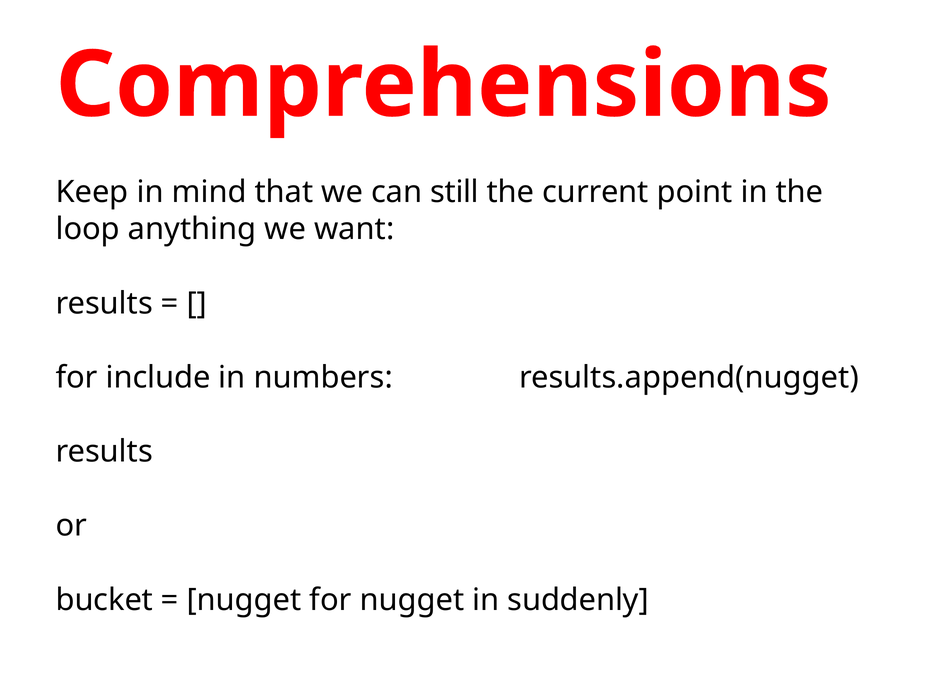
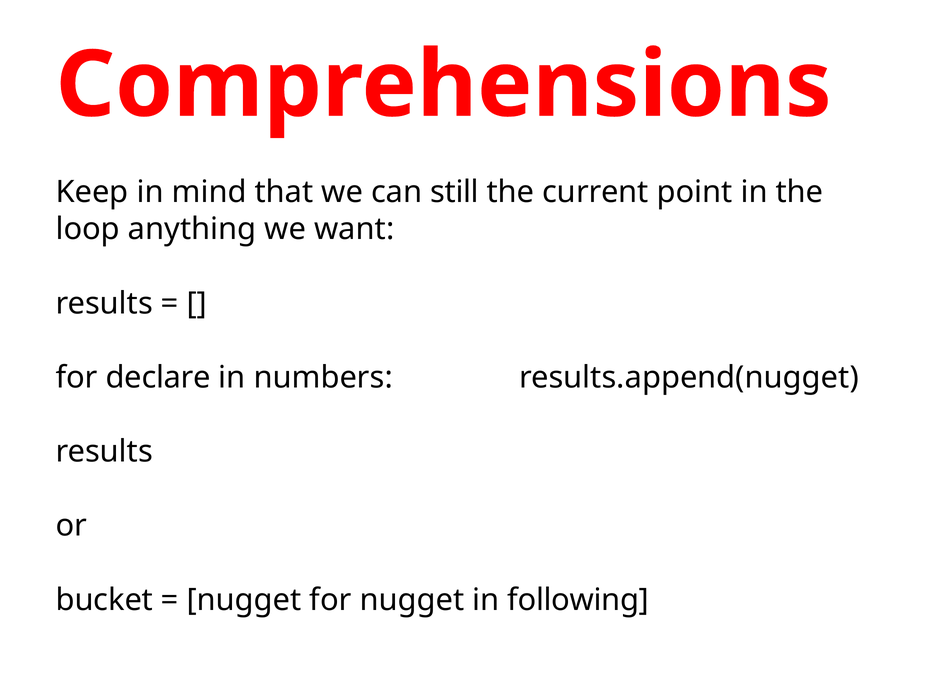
include: include -> declare
suddenly: suddenly -> following
